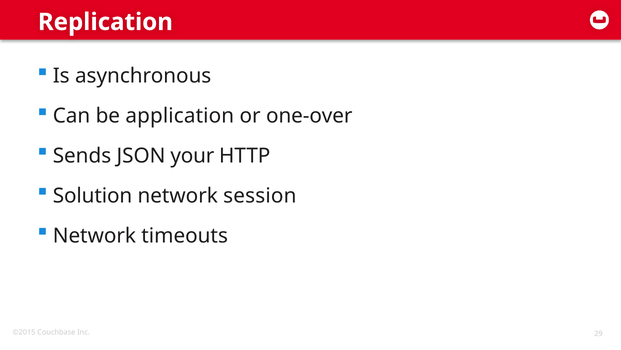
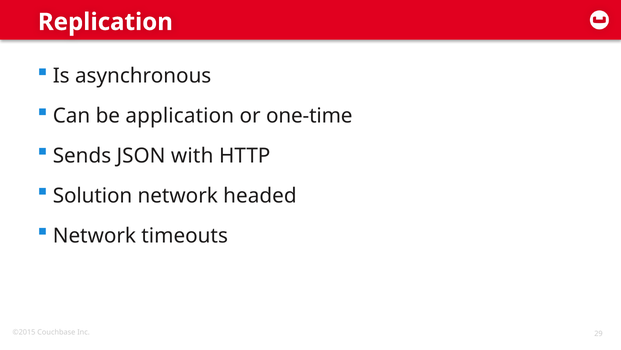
one-over: one-over -> one-time
your: your -> with
session: session -> headed
